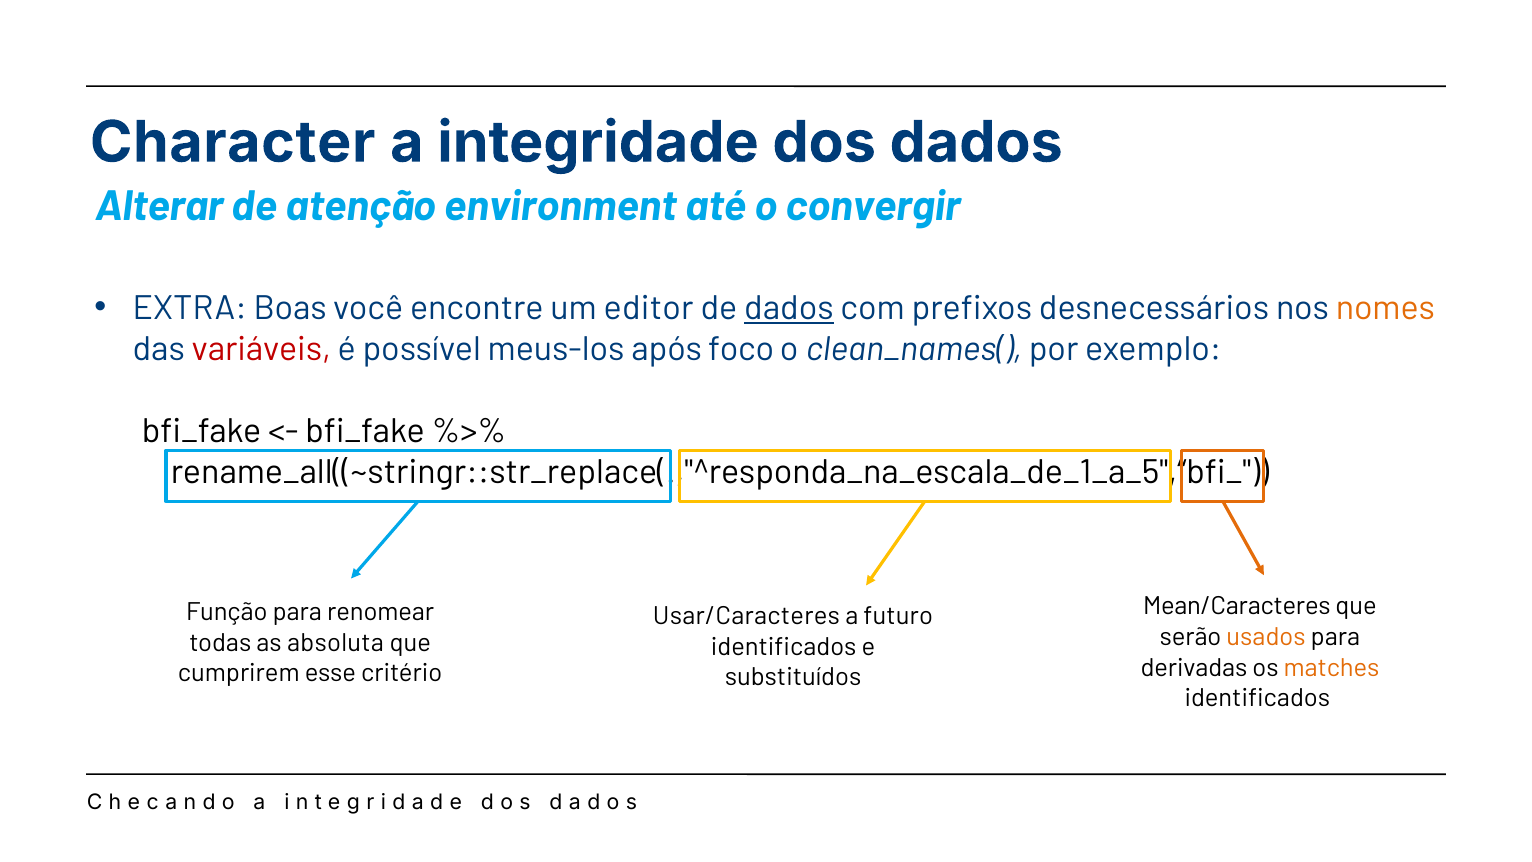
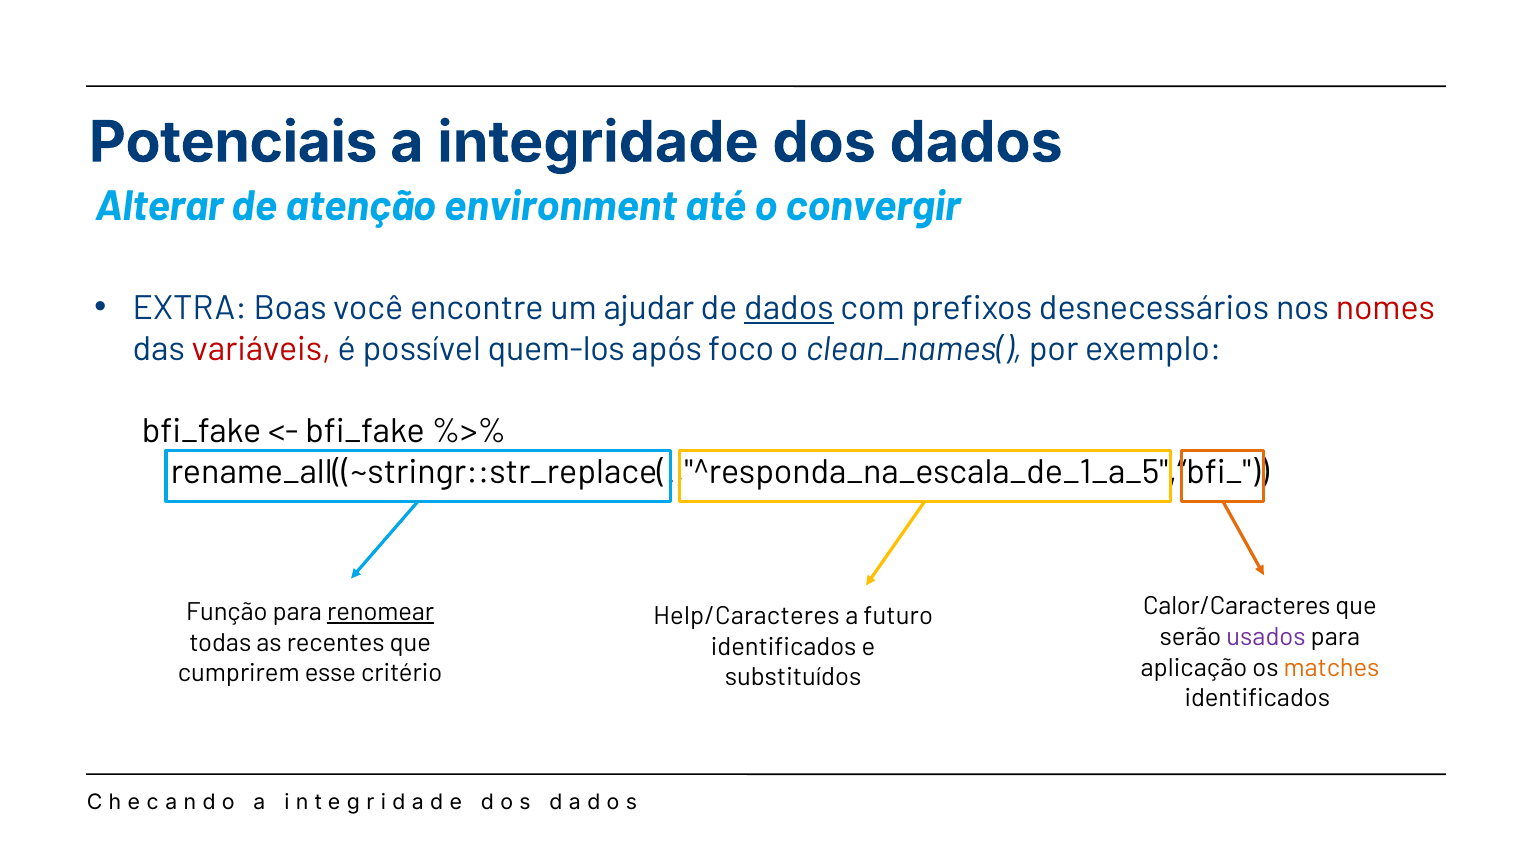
Character: Character -> Potenciais
editor: editor -> ajudar
nomes colour: orange -> red
meus-los: meus-los -> quem-los
Mean/Caracteres: Mean/Caracteres -> Calor/Caracteres
renomear underline: none -> present
Usar/Caracteres: Usar/Caracteres -> Help/Caracteres
usados colour: orange -> purple
absoluta: absoluta -> recentes
derivadas: derivadas -> aplicação
